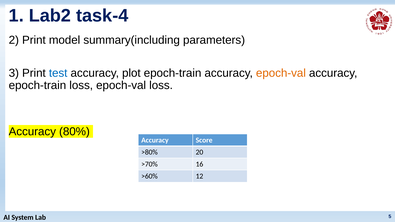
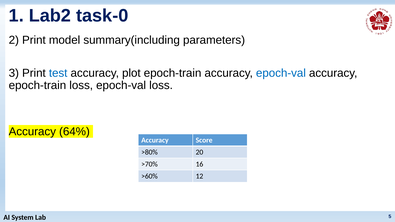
task-4: task-4 -> task-0
epoch-val at (281, 73) colour: orange -> blue
80%: 80% -> 64%
